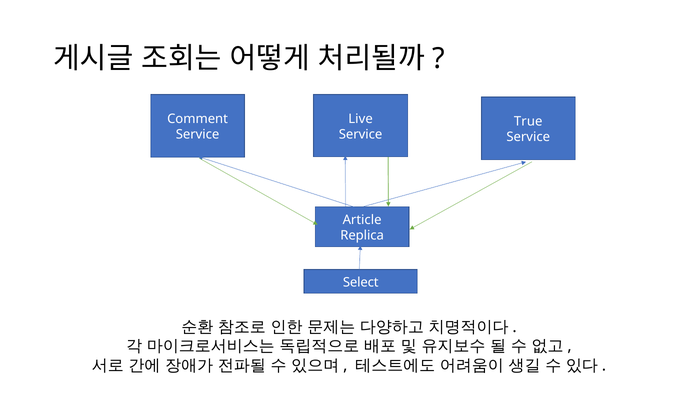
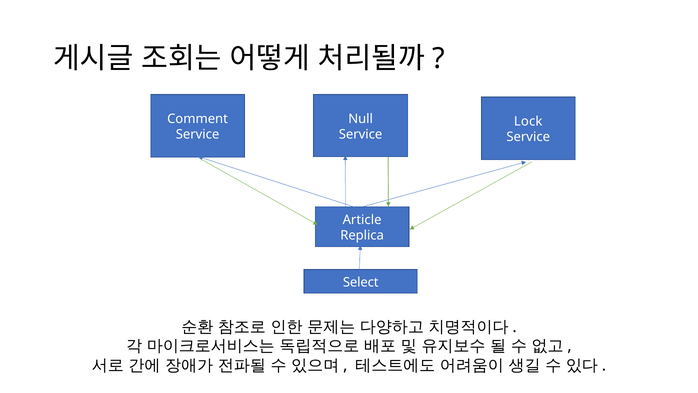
Live: Live -> Null
True: True -> Lock
